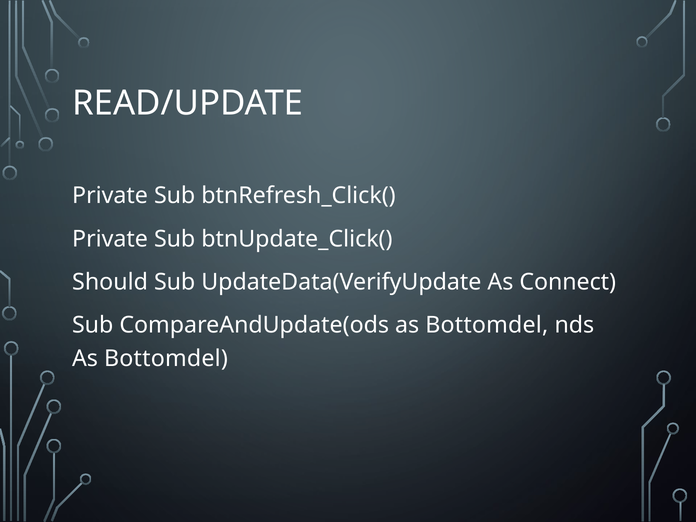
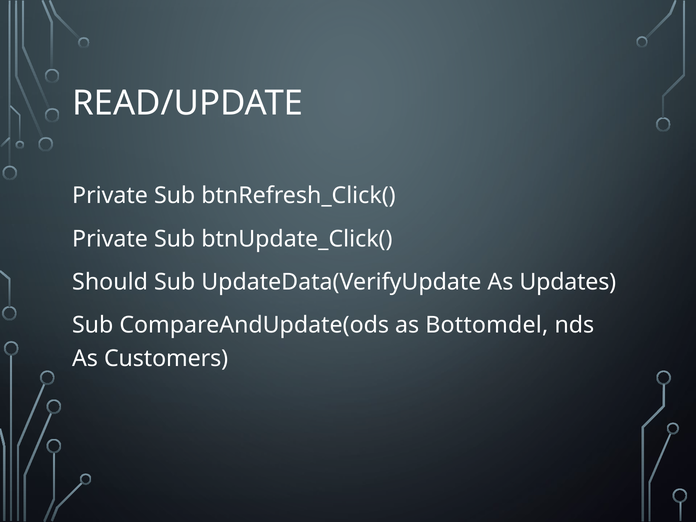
Connect: Connect -> Updates
Bottomdel at (166, 358): Bottomdel -> Customers
